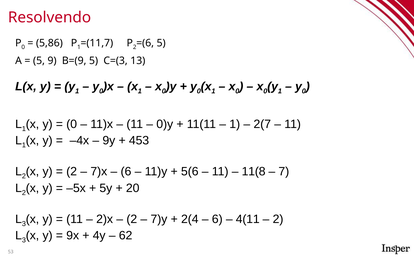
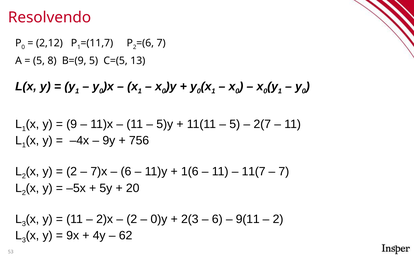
5,86: 5,86 -> 2,12
5 at (161, 43): 5 -> 7
9: 9 -> 8
C=(3: C=(3 -> C=(5
0 at (72, 124): 0 -> 9
0)y: 0)y -> 5)y
1 at (235, 124): 1 -> 5
453: 453 -> 756
5(6: 5(6 -> 1(6
11(8: 11(8 -> 11(7
7)y: 7)y -> 0)y
2(4: 2(4 -> 2(3
4(11: 4(11 -> 9(11
